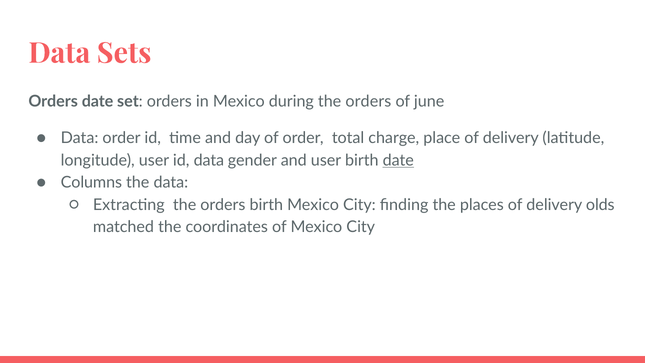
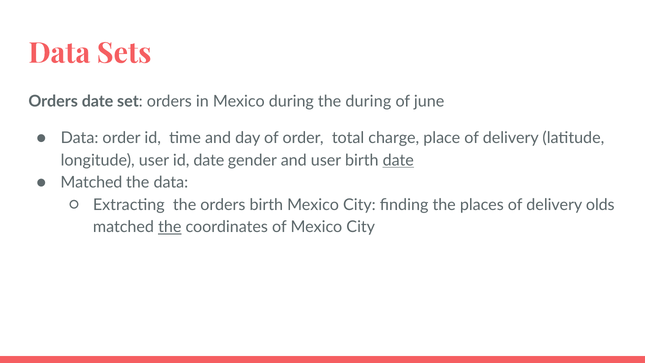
during the orders: orders -> during
id data: data -> date
Columns at (91, 182): Columns -> Matched
the at (170, 227) underline: none -> present
